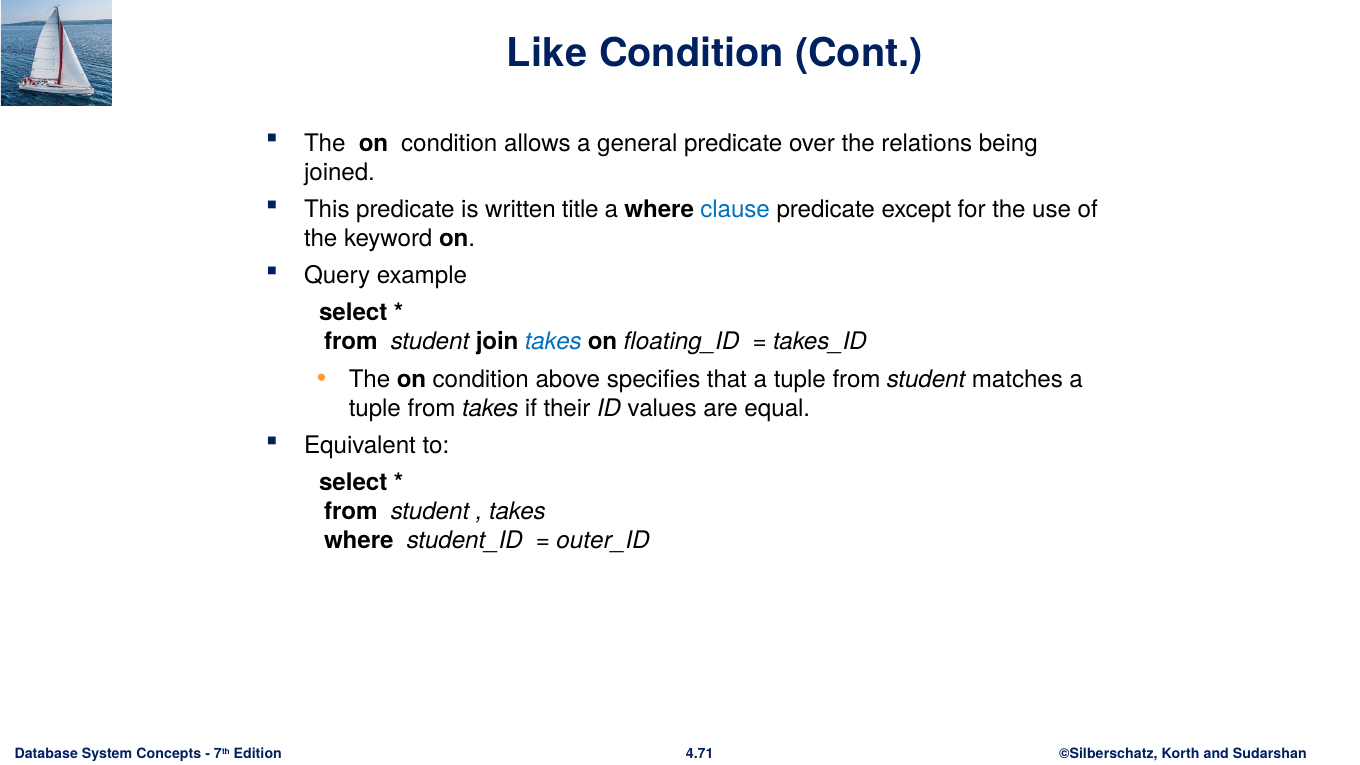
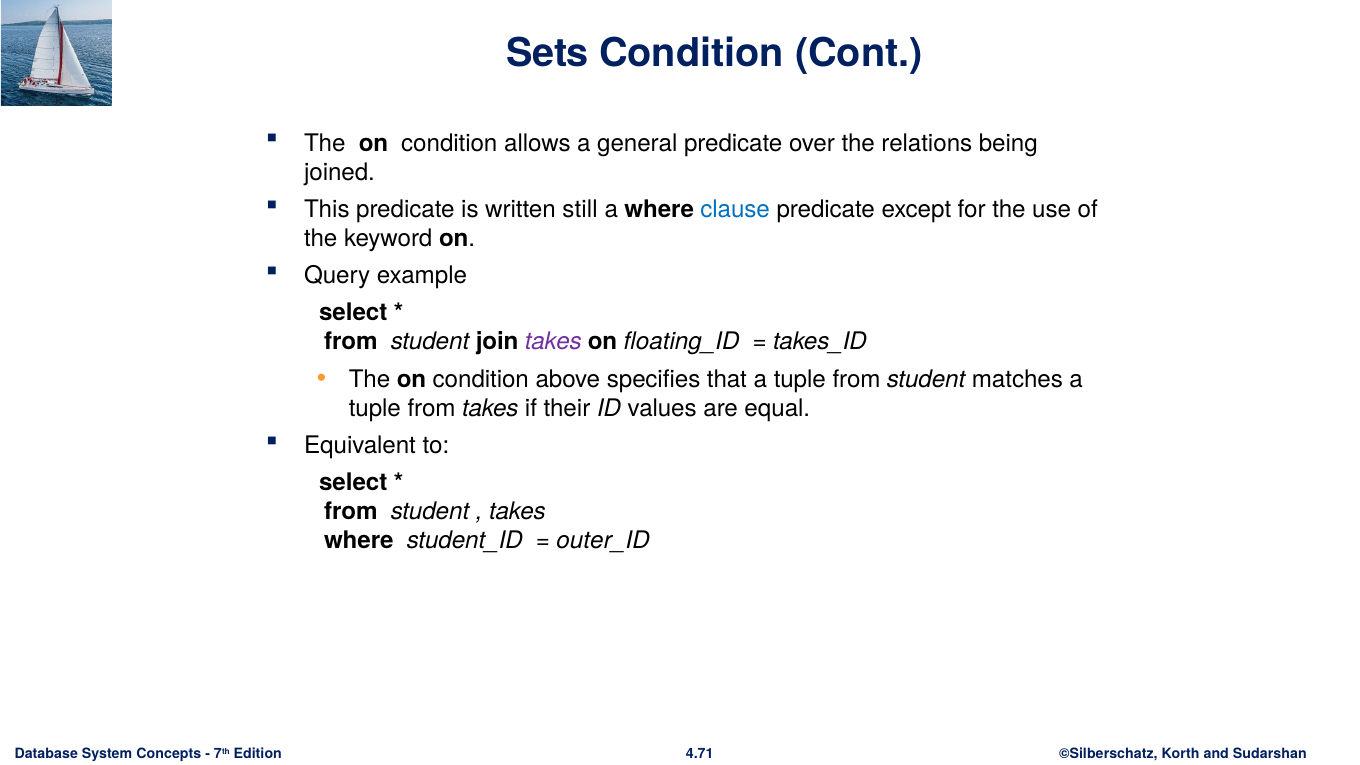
Like: Like -> Sets
title: title -> still
takes at (553, 342) colour: blue -> purple
